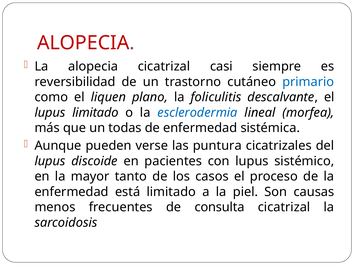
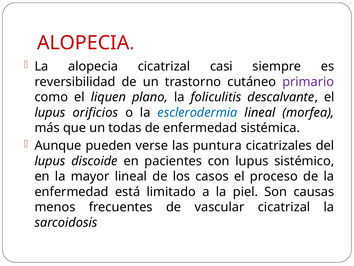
primario colour: blue -> purple
lupus limitado: limitado -> orificios
mayor tanto: tanto -> lineal
consulta: consulta -> vascular
